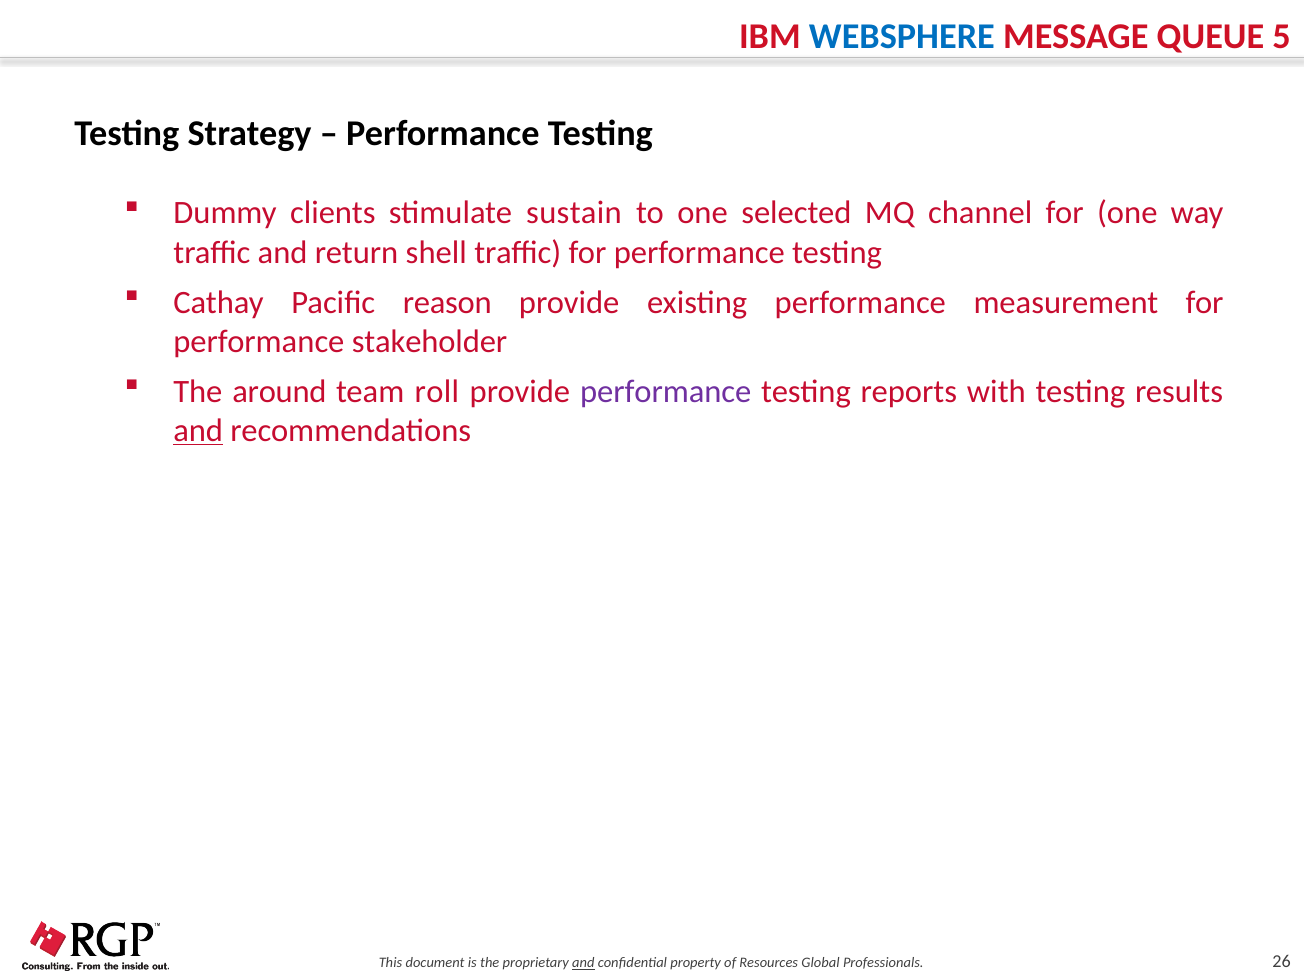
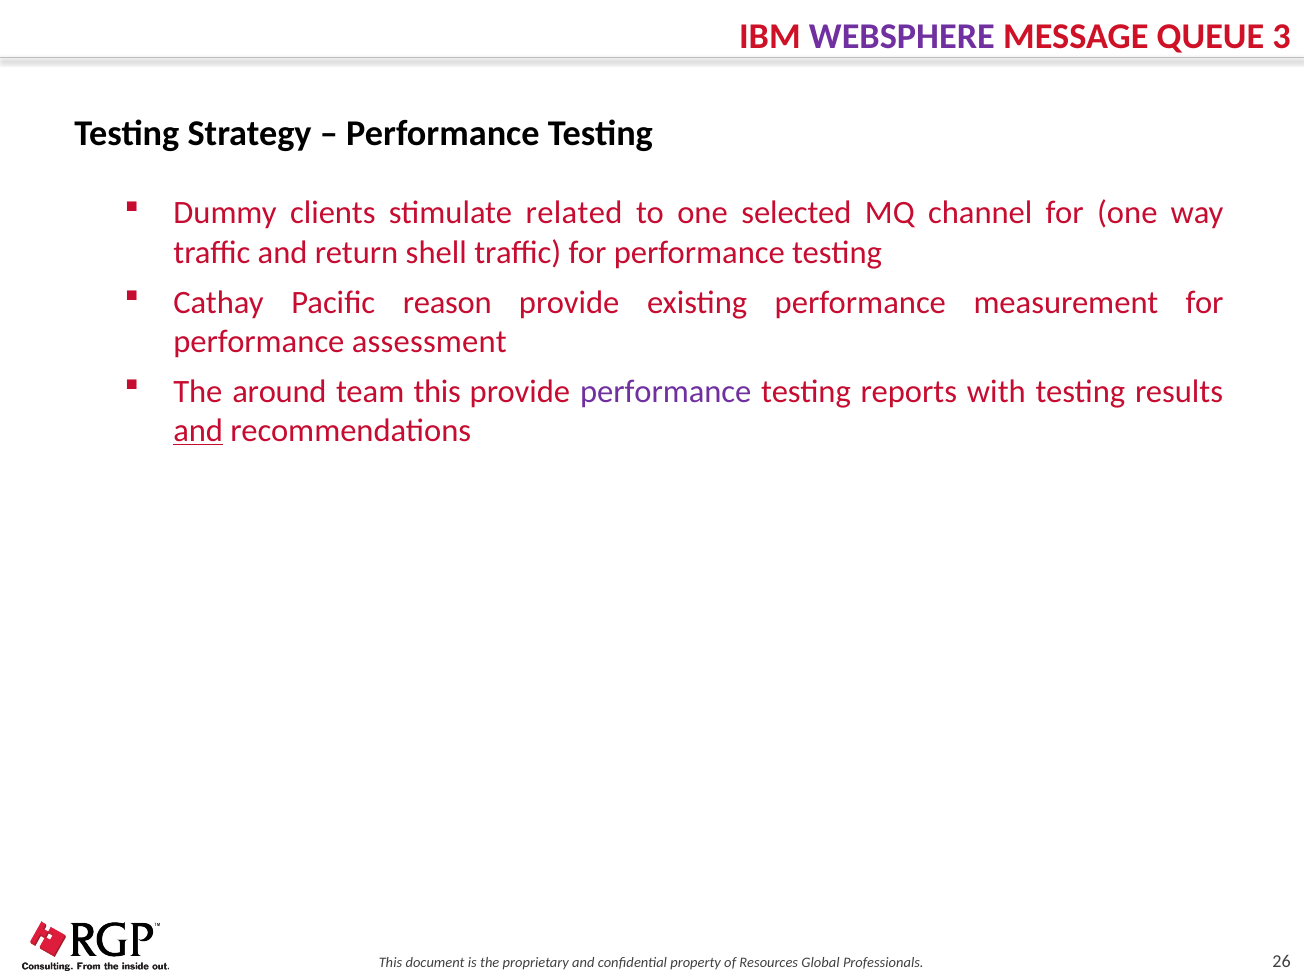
WEBSPHERE colour: blue -> purple
5: 5 -> 3
sustain: sustain -> related
stakeholder: stakeholder -> assessment
team roll: roll -> this
and at (583, 963) underline: present -> none
